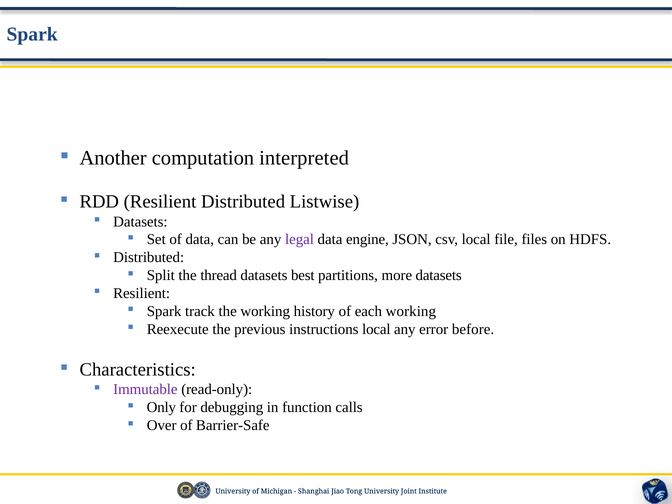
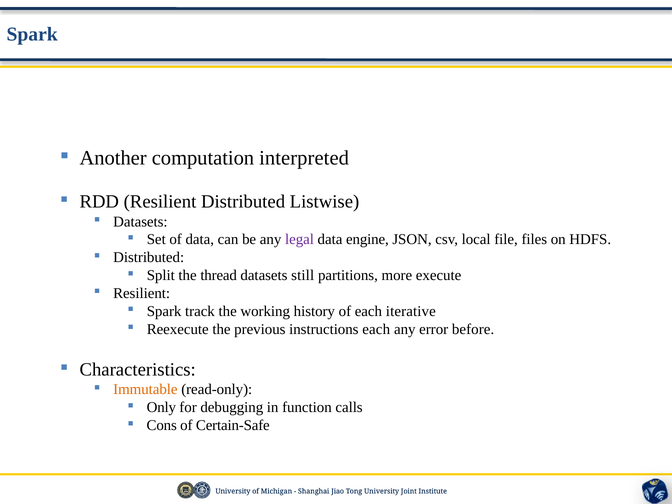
best: best -> still
more datasets: datasets -> execute
each working: working -> iterative
instructions local: local -> each
Immutable colour: purple -> orange
Over: Over -> Cons
Barrier-Safe: Barrier-Safe -> Certain-Safe
